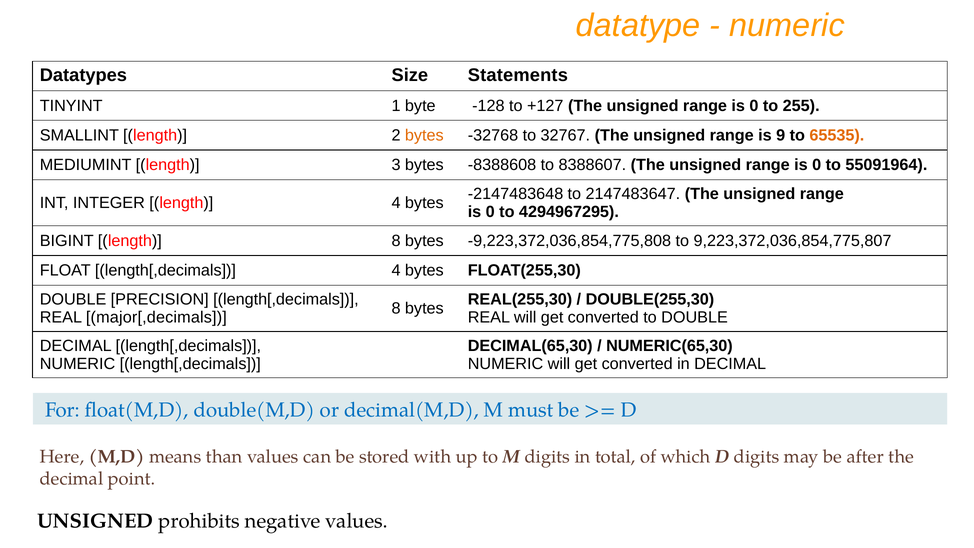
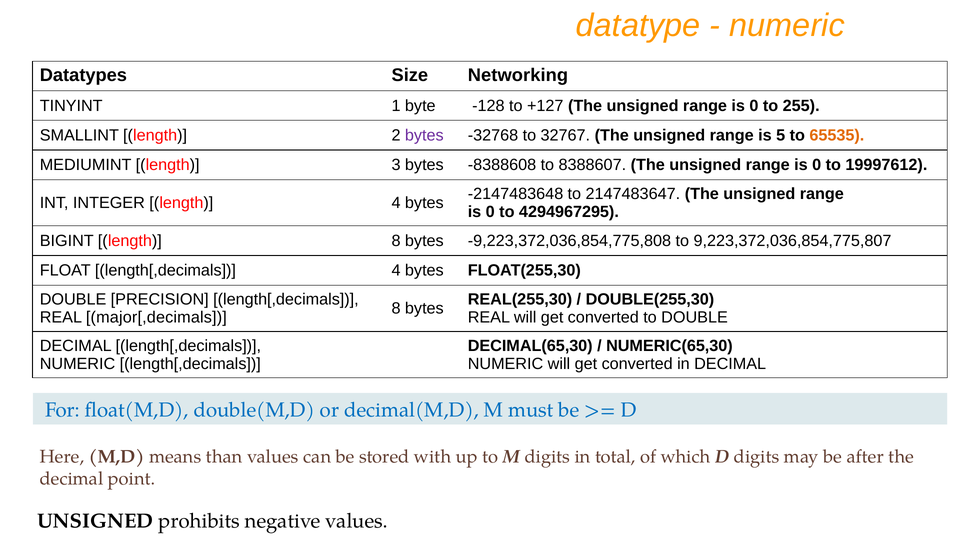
Statements: Statements -> Networking
bytes at (424, 135) colour: orange -> purple
9: 9 -> 5
55091964: 55091964 -> 19997612
